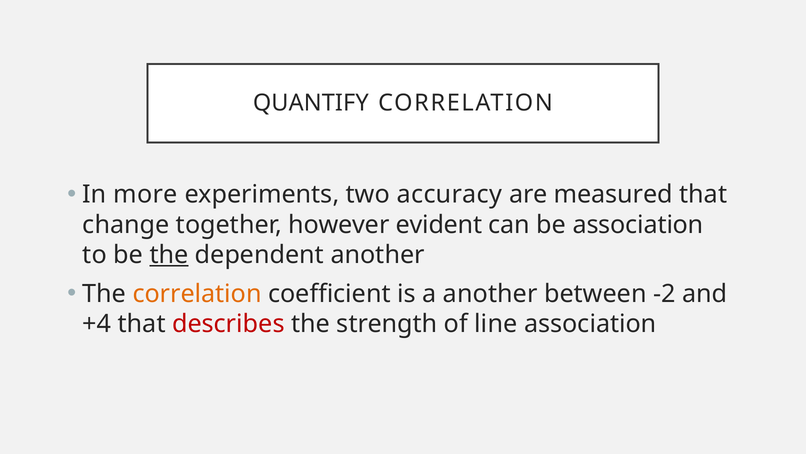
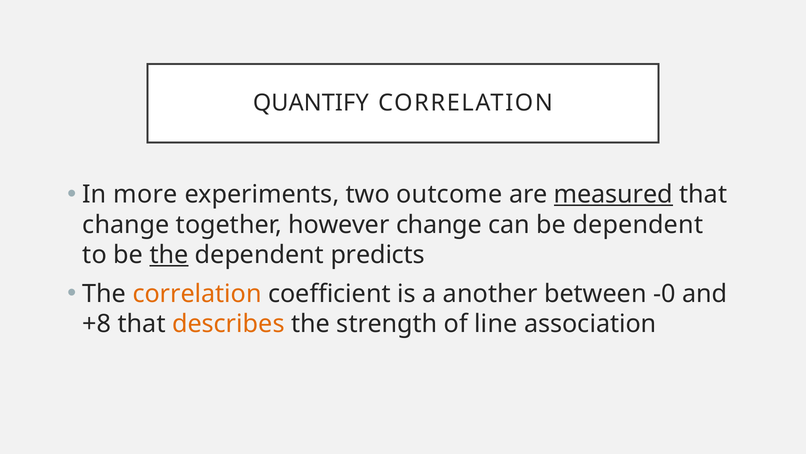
accuracy: accuracy -> outcome
measured underline: none -> present
however evident: evident -> change
be association: association -> dependent
dependent another: another -> predicts
-2: -2 -> -0
+4: +4 -> +8
describes colour: red -> orange
